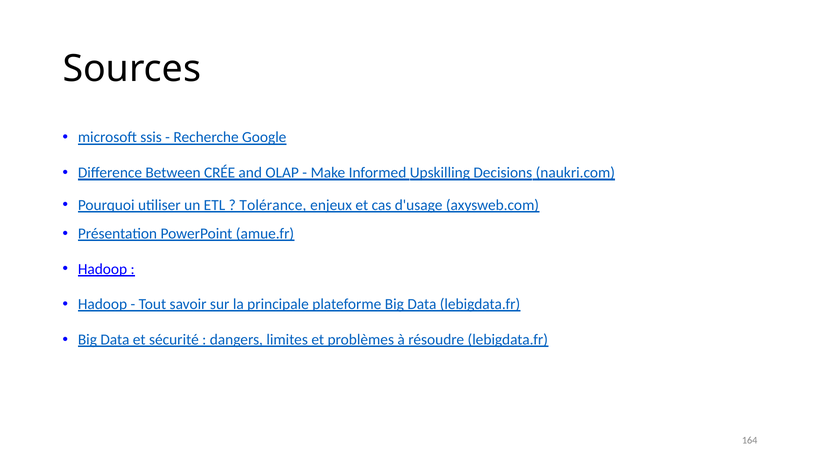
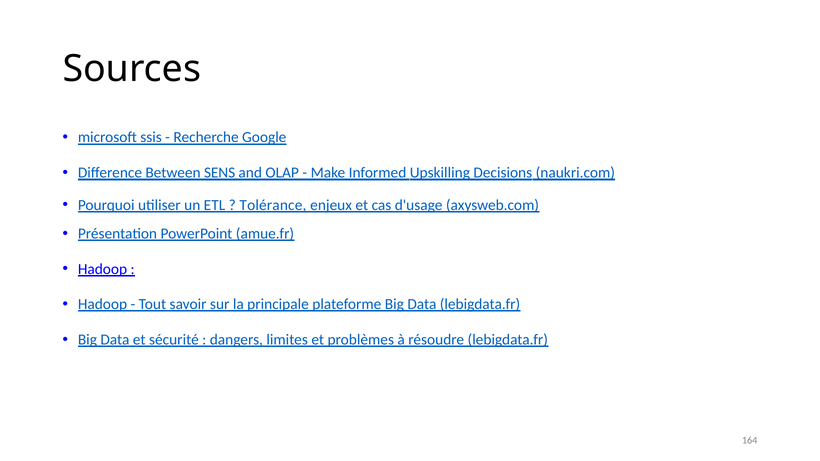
CRÉE: CRÉE -> SENS
